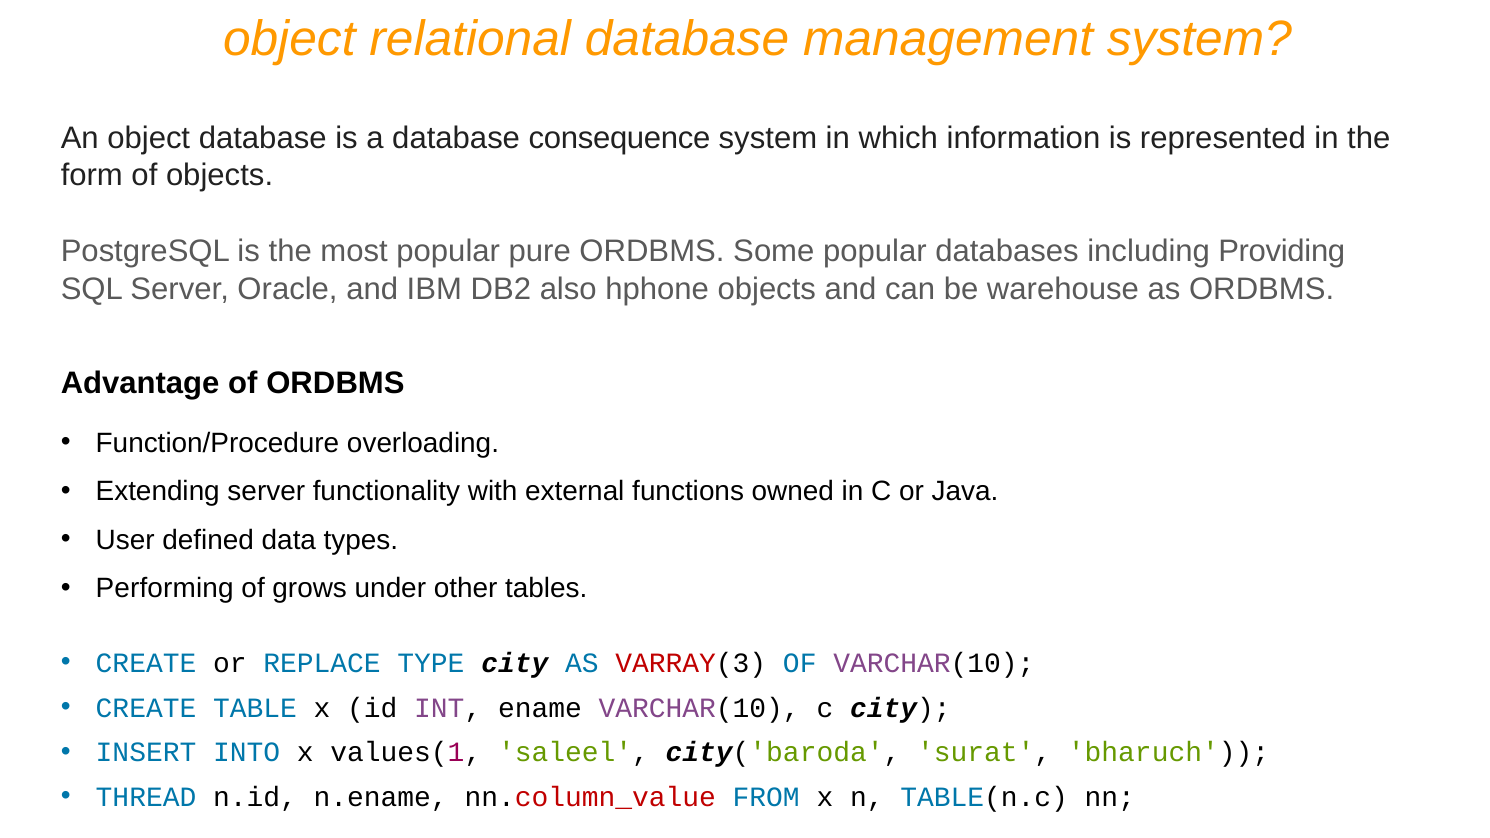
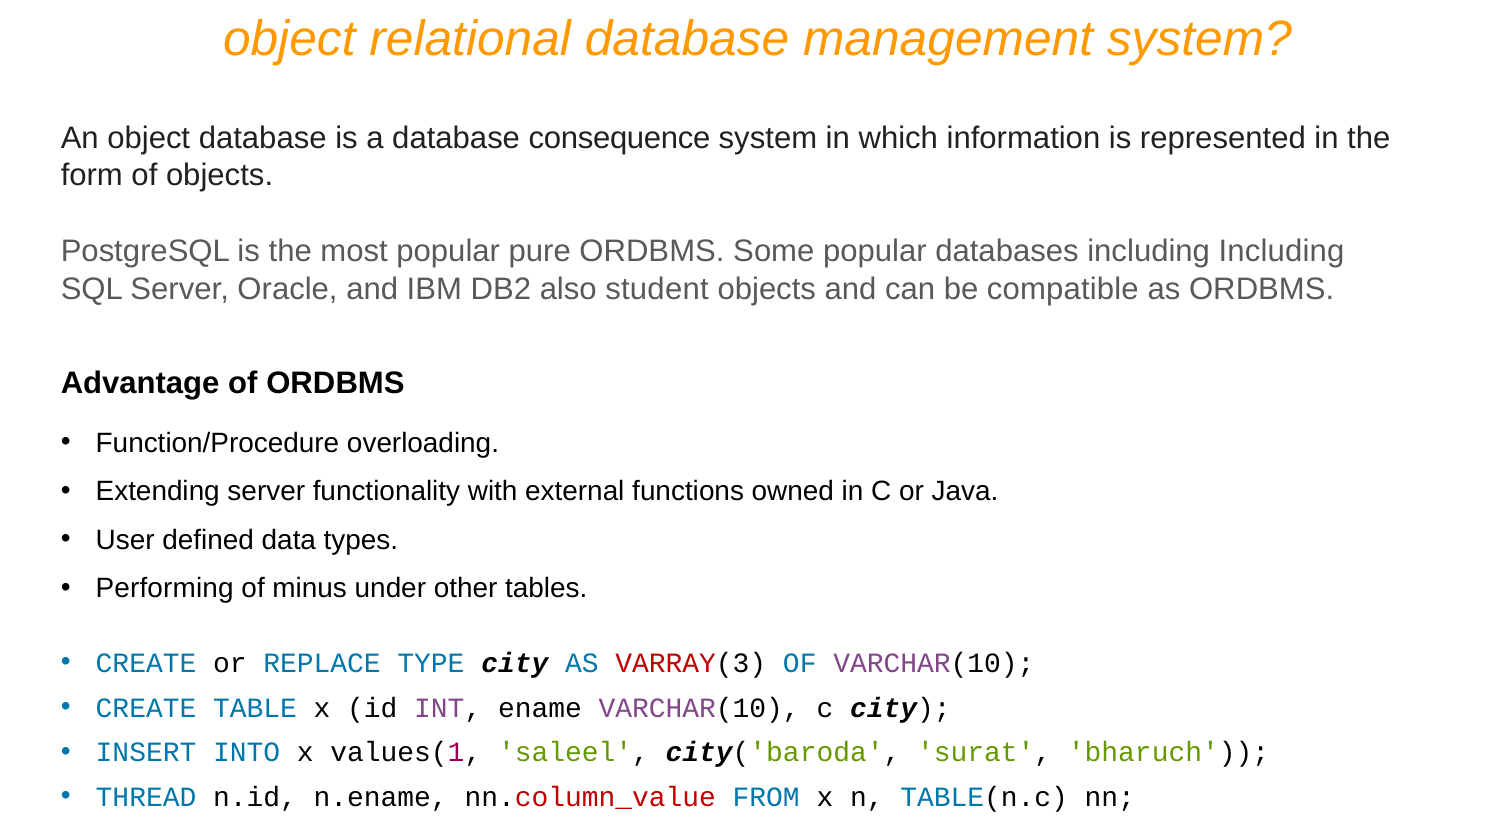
including Providing: Providing -> Including
hphone: hphone -> student
warehouse: warehouse -> compatible
grows: grows -> minus
